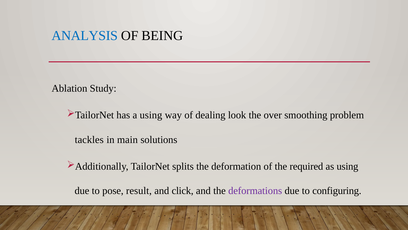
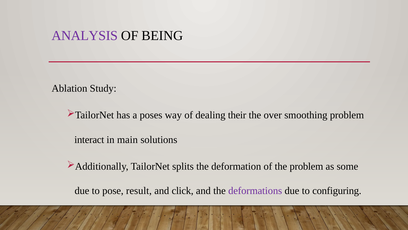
ANALYSIS colour: blue -> purple
a using: using -> poses
look: look -> their
tackles: tackles -> interact
the required: required -> problem
as using: using -> some
